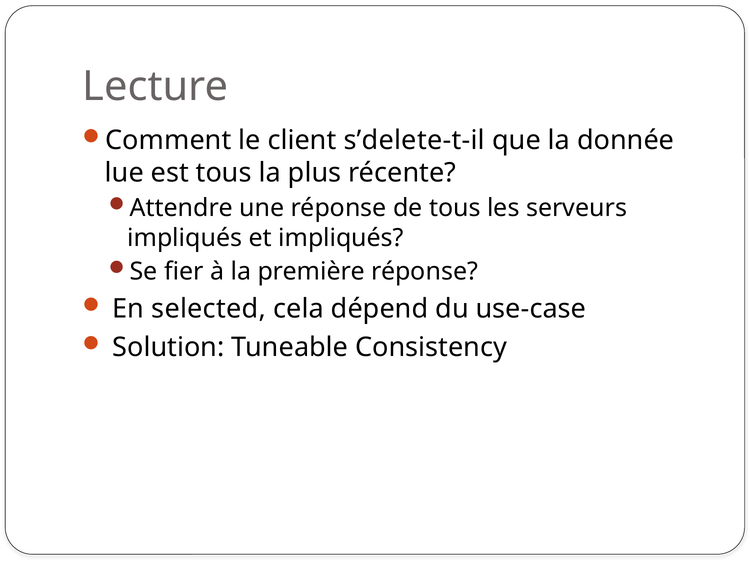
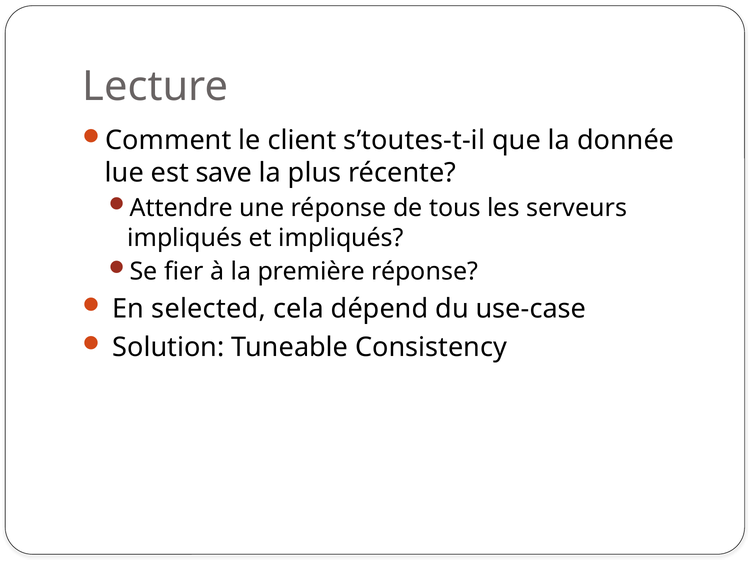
s’delete-t-il: s’delete-t-il -> s’toutes-t-il
est tous: tous -> save
